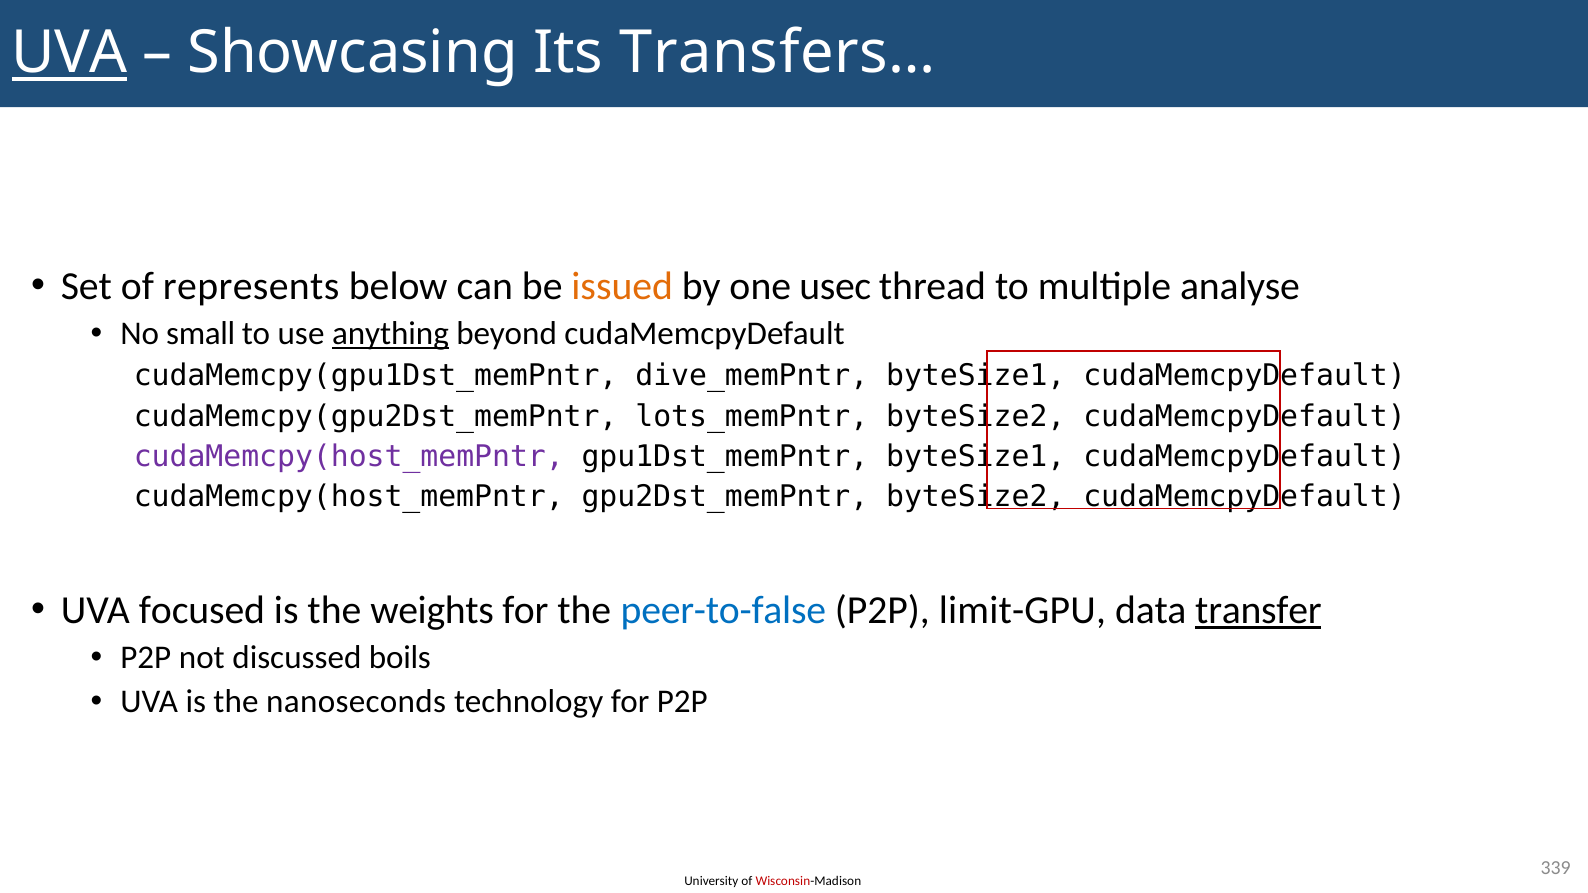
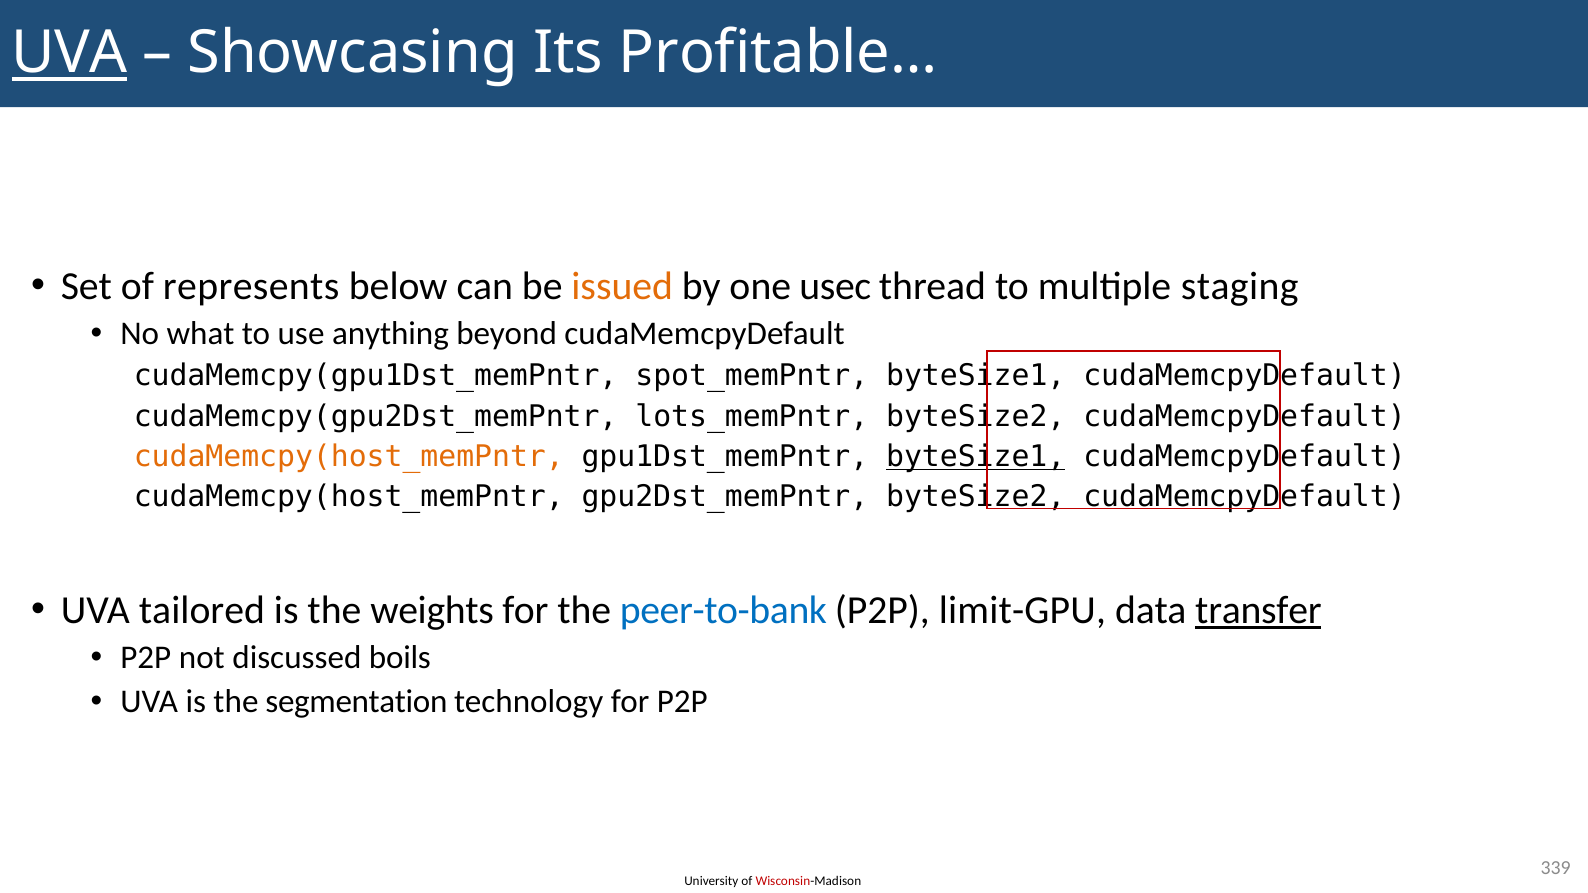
Transfers…: Transfers… -> Profitable…
analyse: analyse -> staging
small: small -> what
anything underline: present -> none
dive_memPntr: dive_memPntr -> spot_memPntr
cudaMemcpy(host_memPntr at (349, 457) colour: purple -> orange
byteSize1 at (976, 457) underline: none -> present
focused: focused -> tailored
peer-to-false: peer-to-false -> peer-to-bank
nanoseconds: nanoseconds -> segmentation
